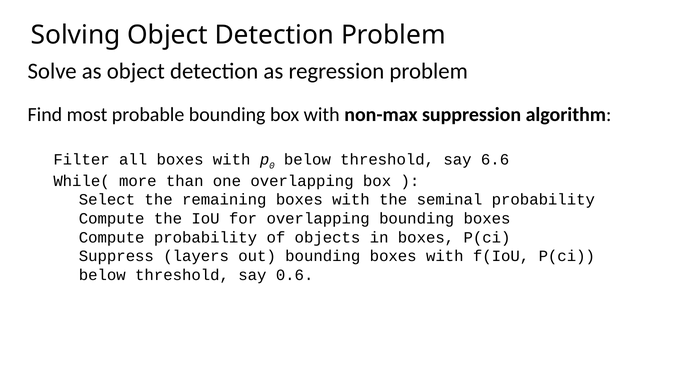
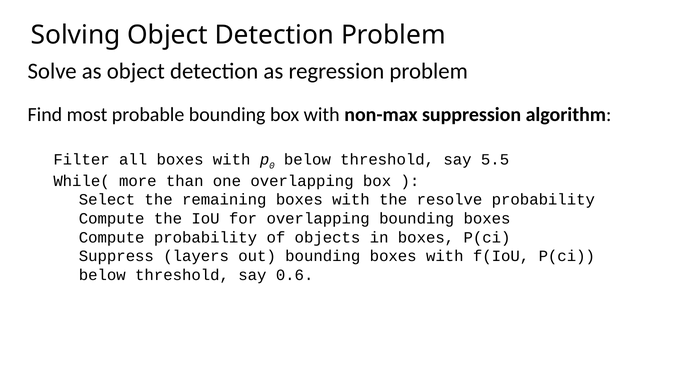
6.6: 6.6 -> 5.5
seminal: seminal -> resolve
